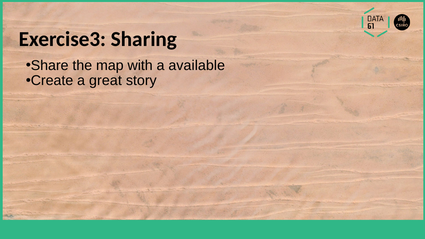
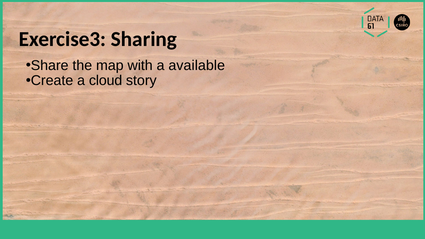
great: great -> cloud
